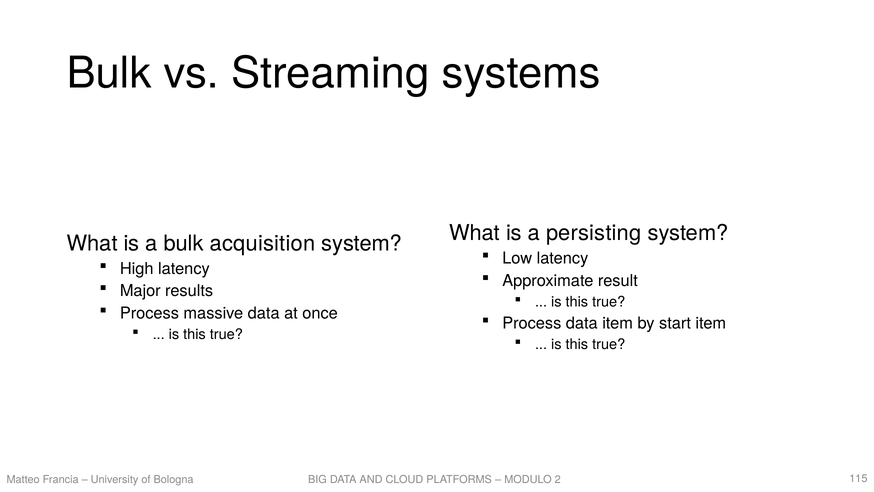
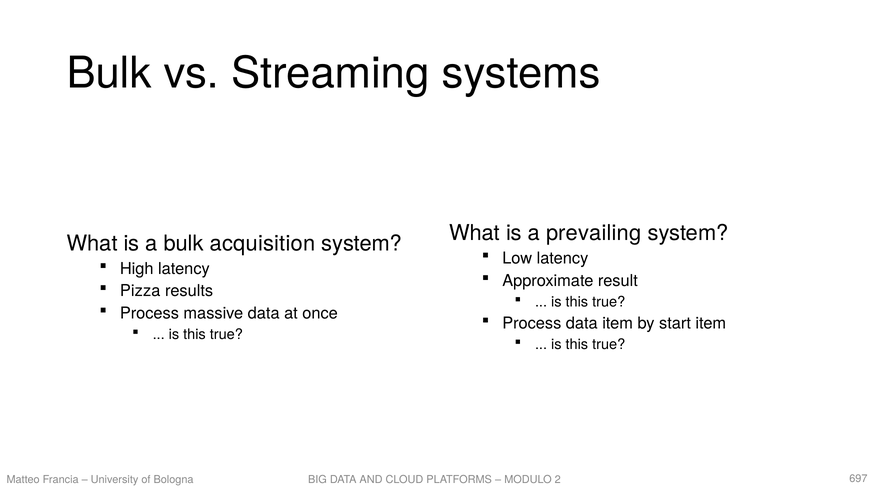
persisting: persisting -> prevailing
Major: Major -> Pizza
115: 115 -> 697
